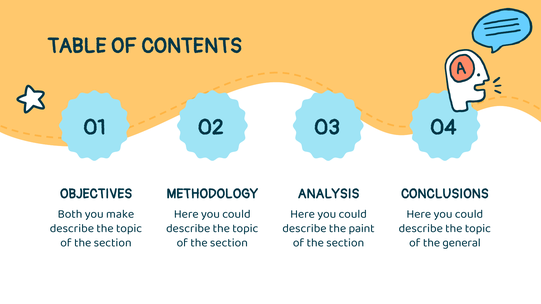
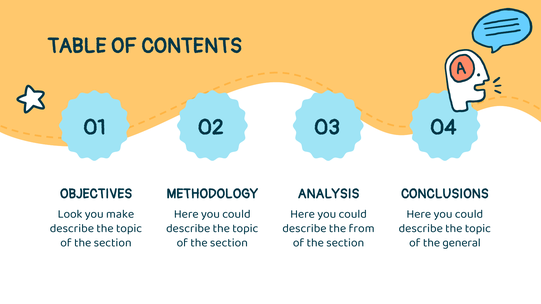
Both: Both -> Look
paint: paint -> from
